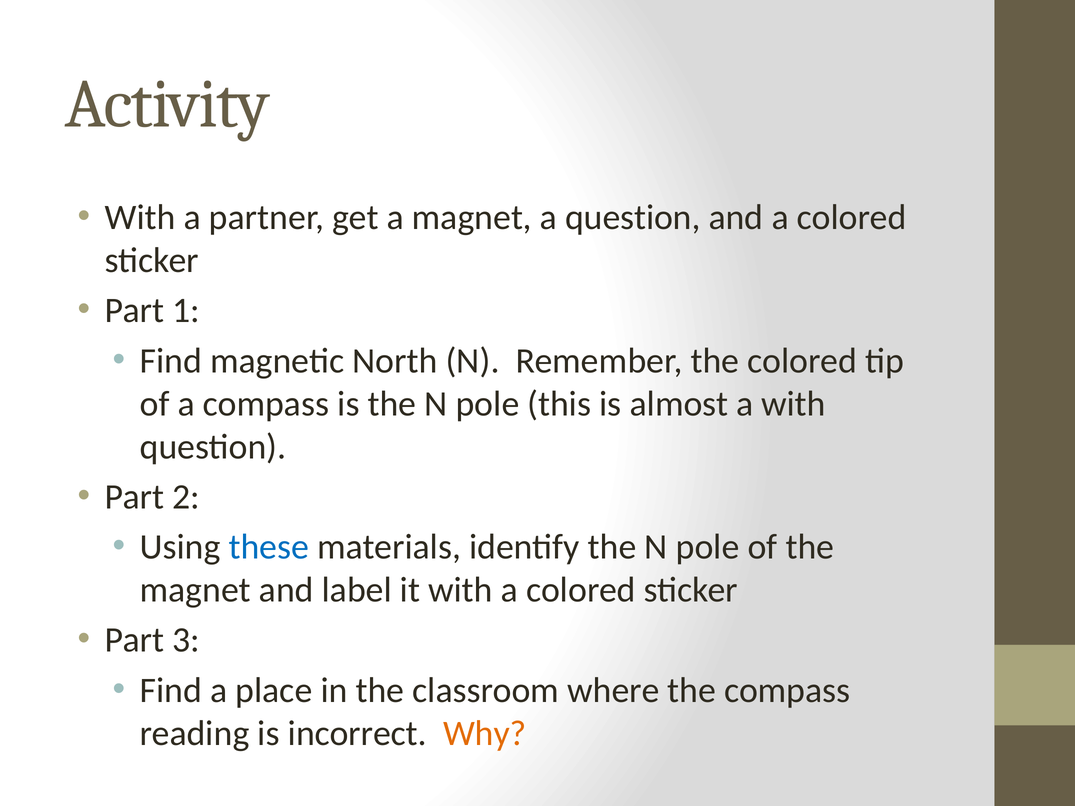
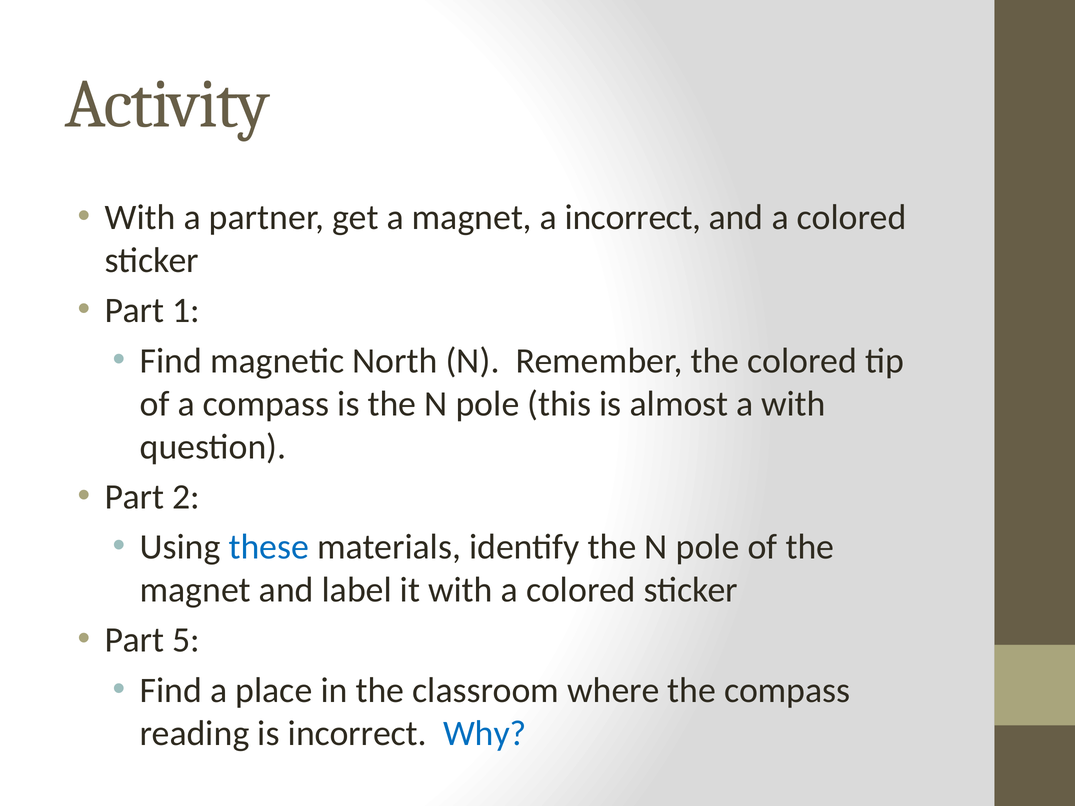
a question: question -> incorrect
3: 3 -> 5
Why colour: orange -> blue
